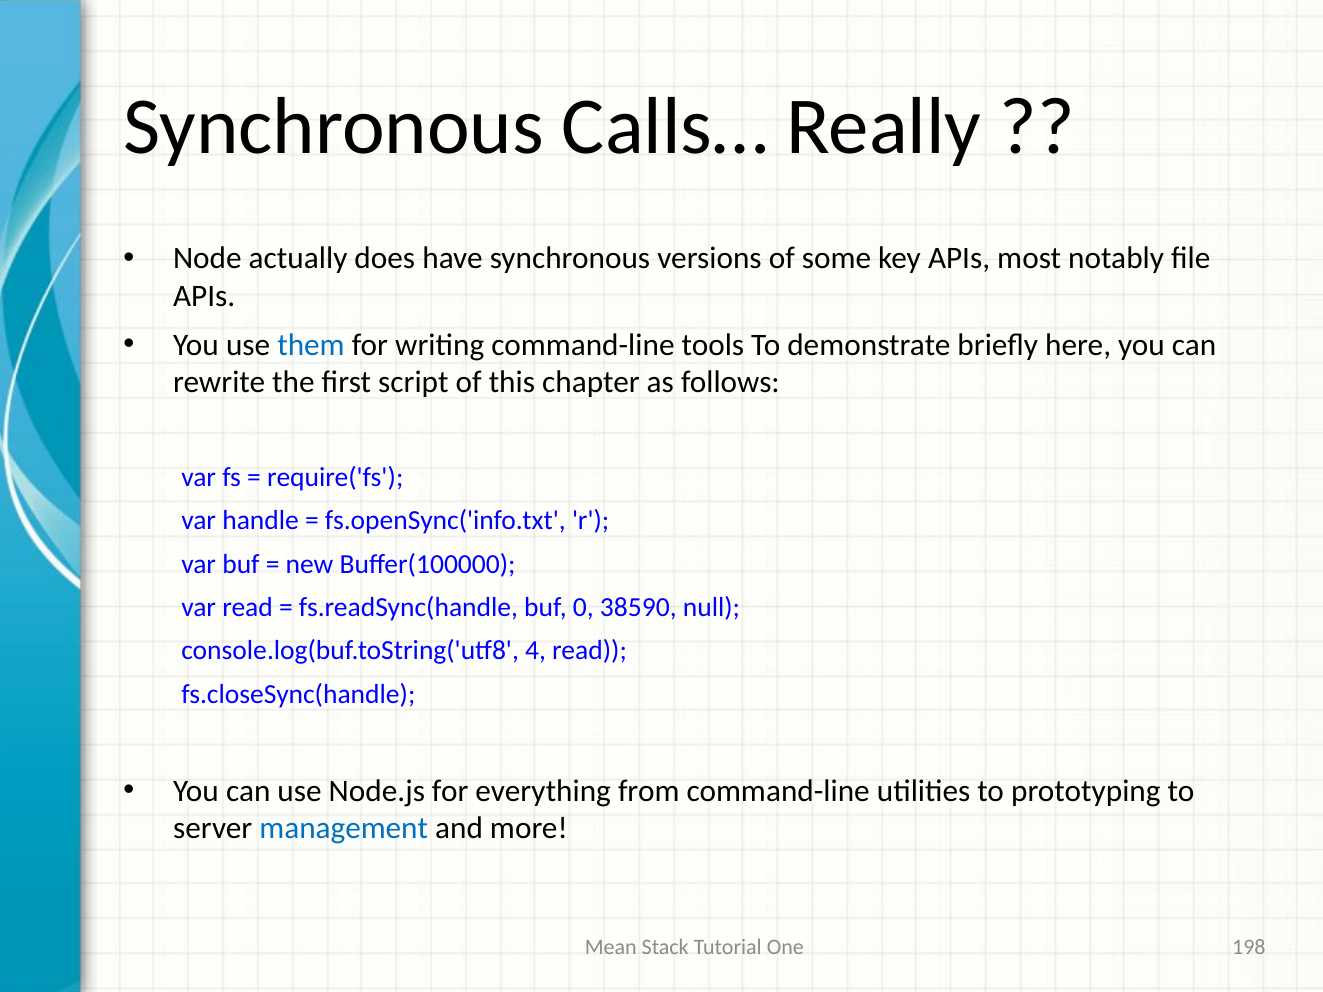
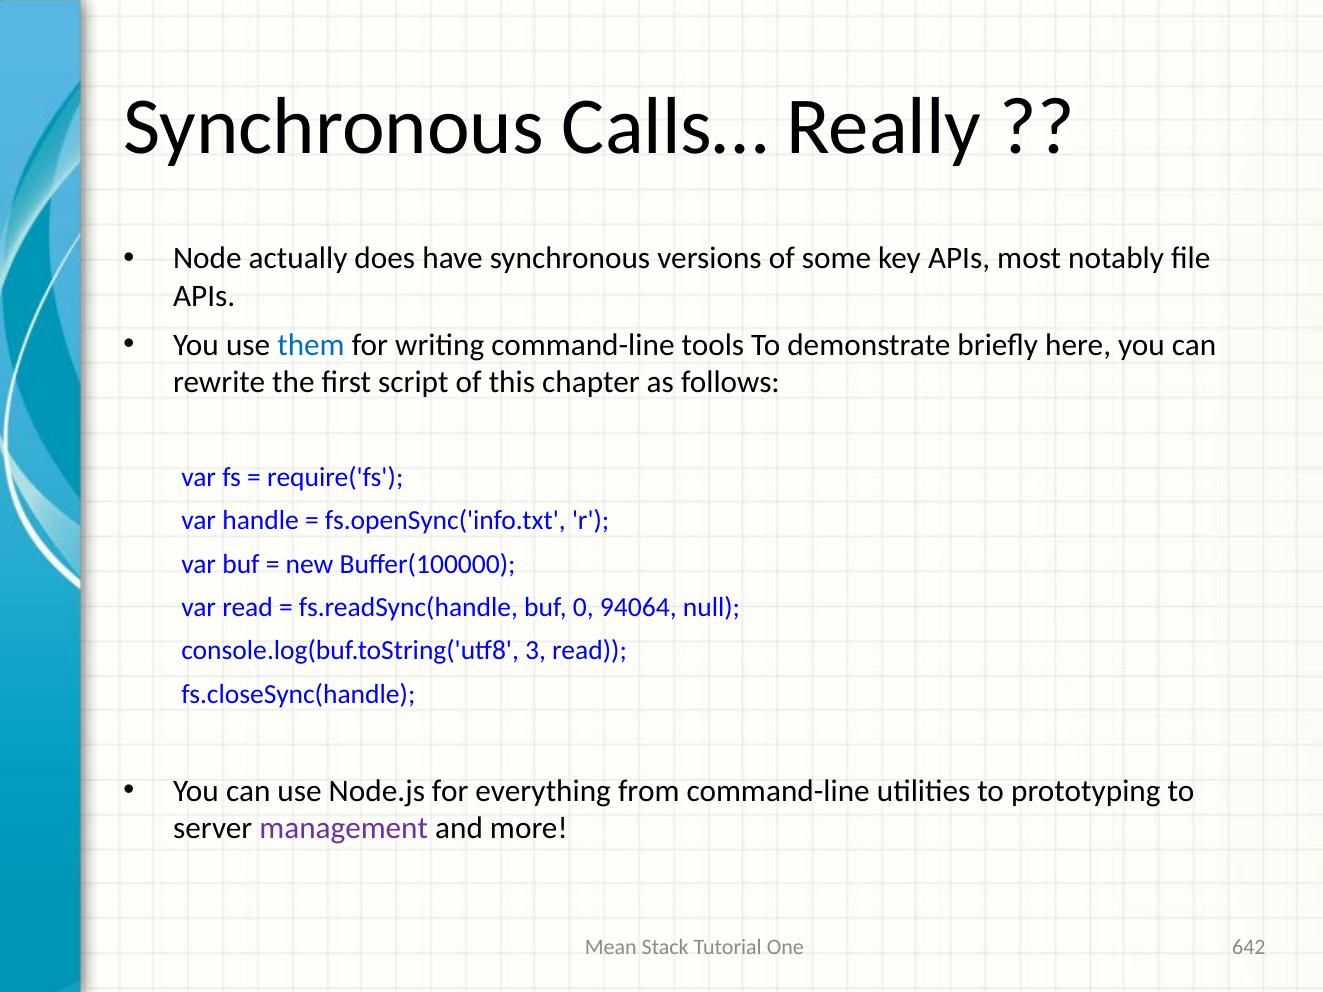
38590: 38590 -> 94064
4: 4 -> 3
management colour: blue -> purple
198: 198 -> 642
